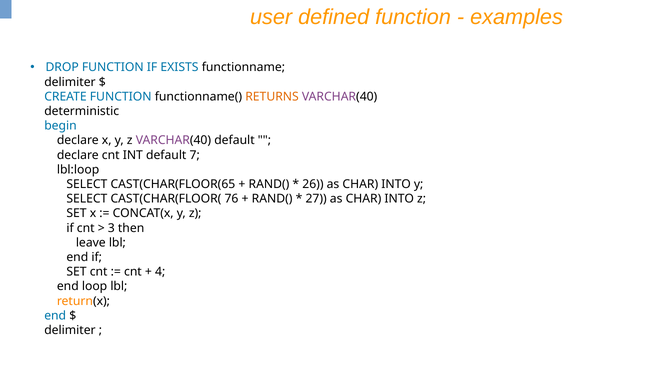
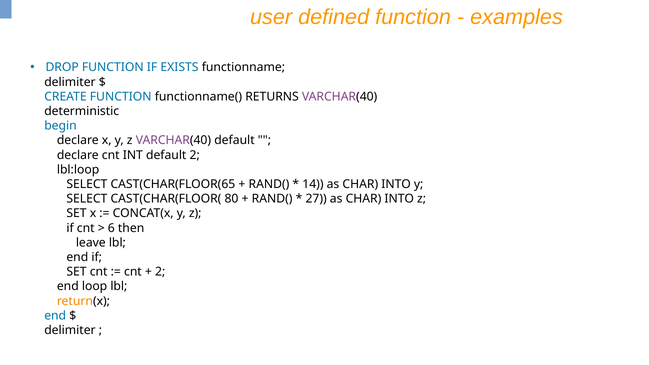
RETURNS colour: orange -> black
default 7: 7 -> 2
26: 26 -> 14
76: 76 -> 80
3: 3 -> 6
4 at (160, 272): 4 -> 2
